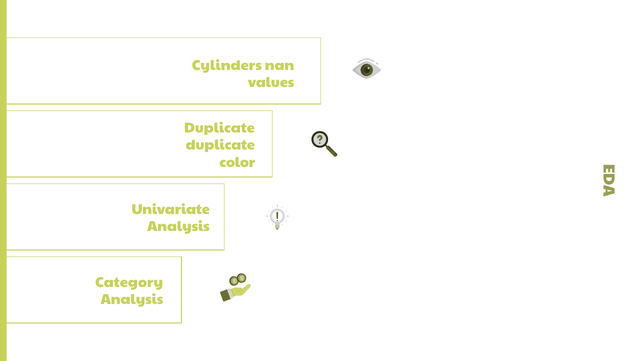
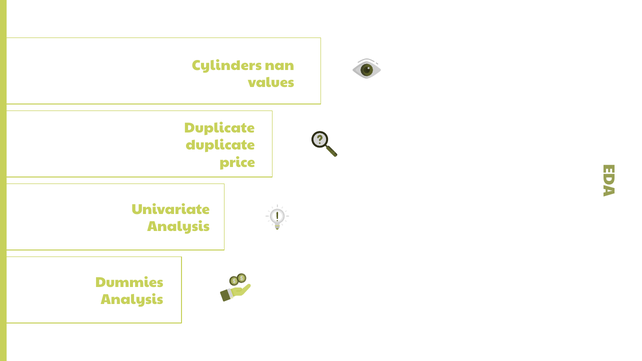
color: color -> price
Category: Category -> Dummies
